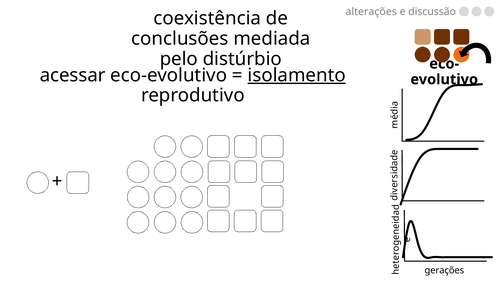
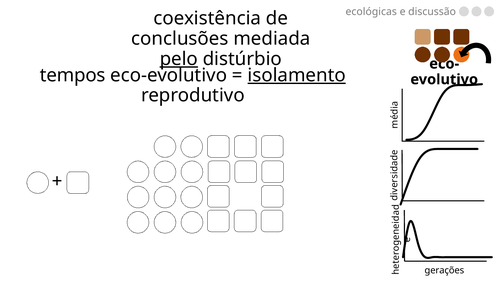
alterações: alterações -> ecológicas
pelo underline: none -> present
acessar: acessar -> tempos
